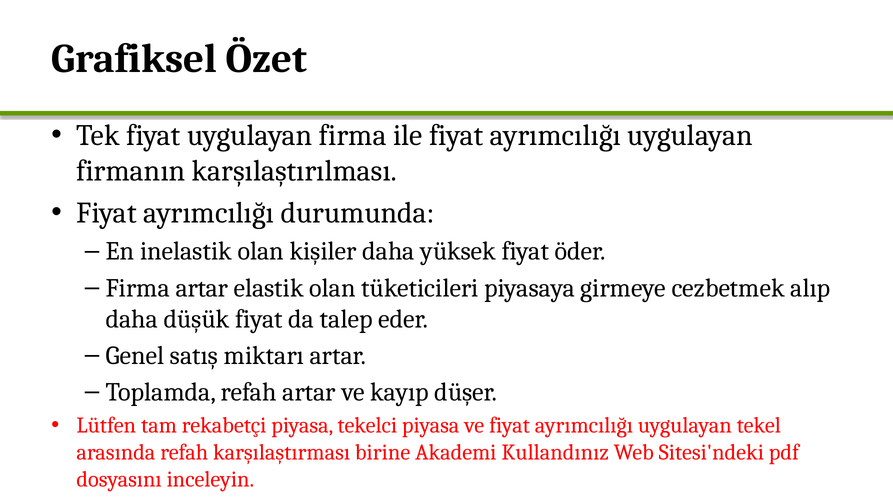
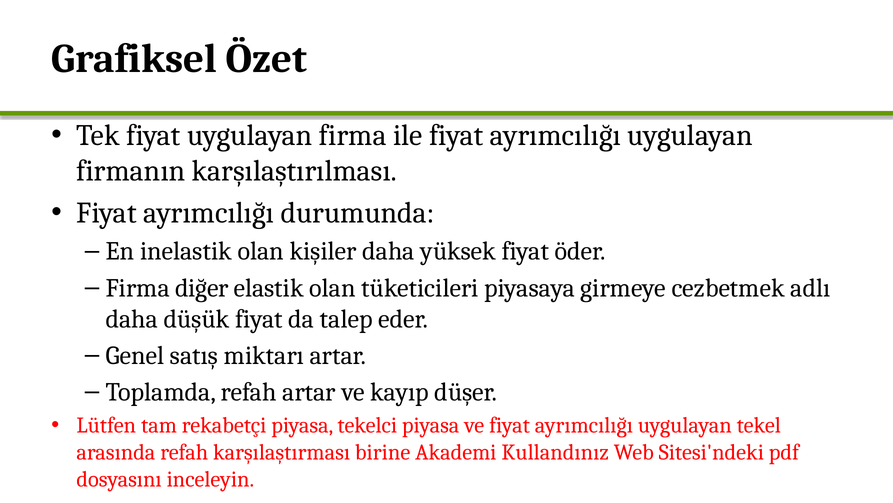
Firma artar: artar -> diğer
alıp: alıp -> adlı
